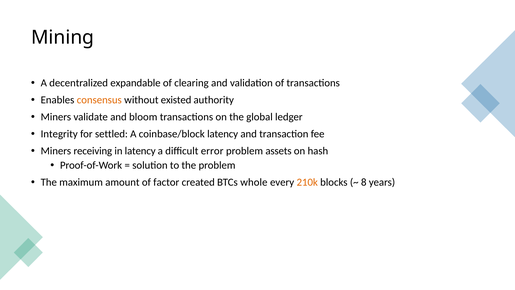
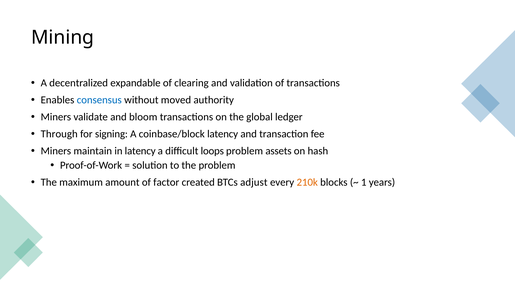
consensus colour: orange -> blue
existed: existed -> moved
Integrity: Integrity -> Through
settled: settled -> signing
receiving: receiving -> maintain
error: error -> loops
whole: whole -> adjust
8: 8 -> 1
